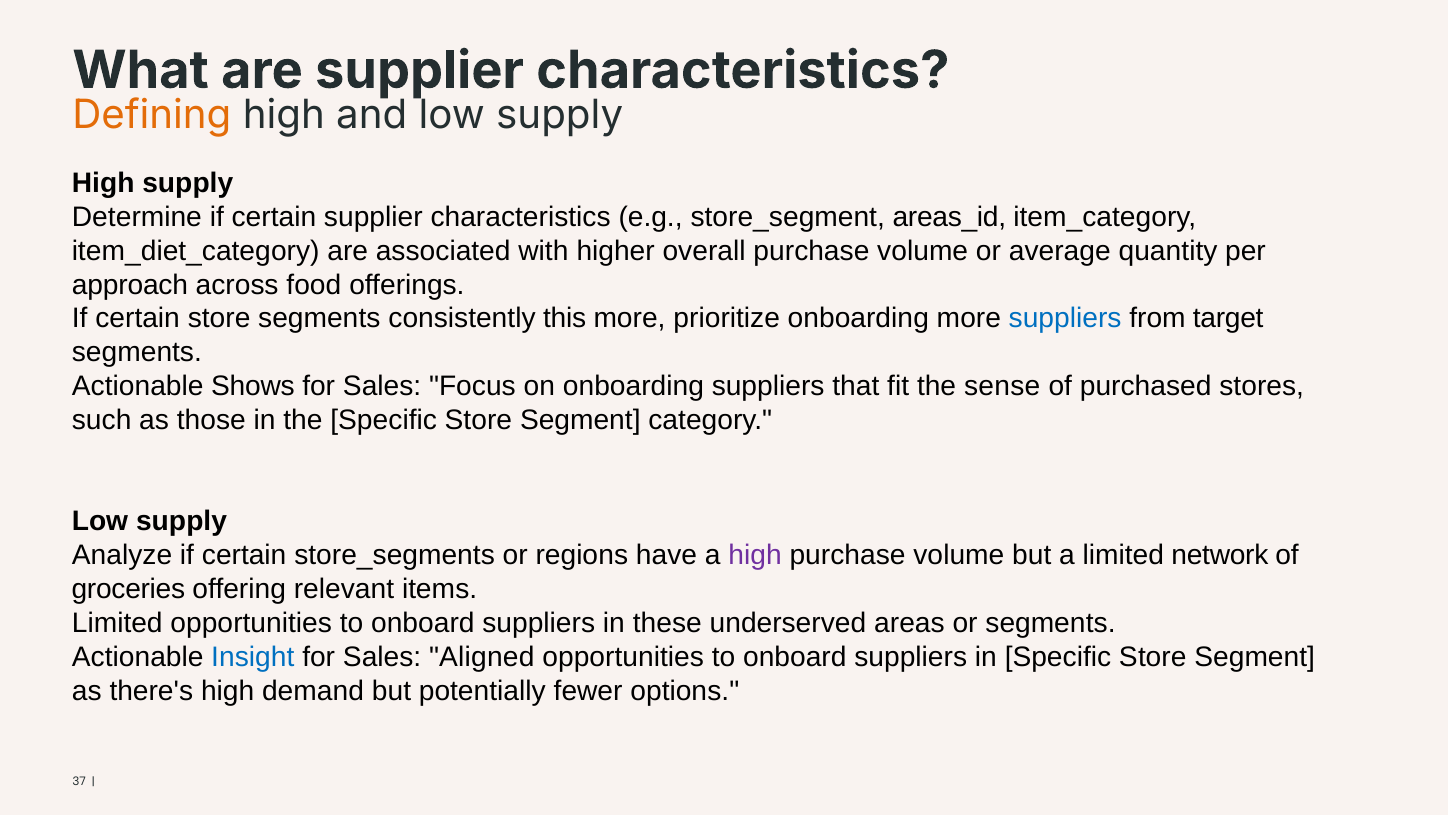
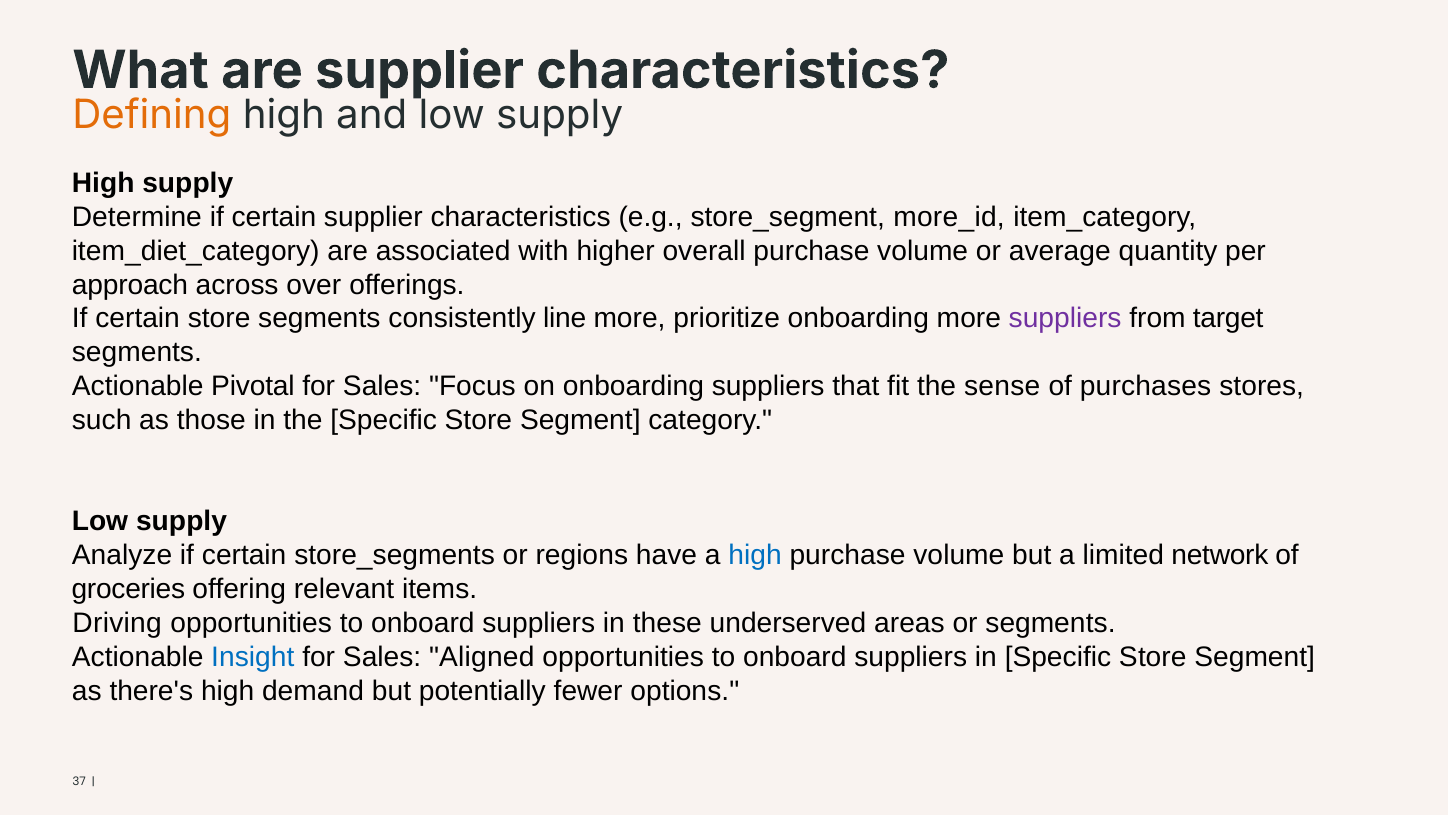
areas_id: areas_id -> more_id
food: food -> over
this: this -> line
suppliers at (1065, 319) colour: blue -> purple
Shows: Shows -> Pivotal
purchased: purchased -> purchases
high at (755, 555) colour: purple -> blue
Limited at (117, 623): Limited -> Driving
